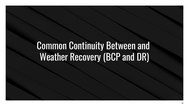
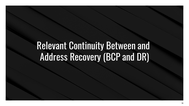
Common: Common -> Relevant
Weather: Weather -> Address
